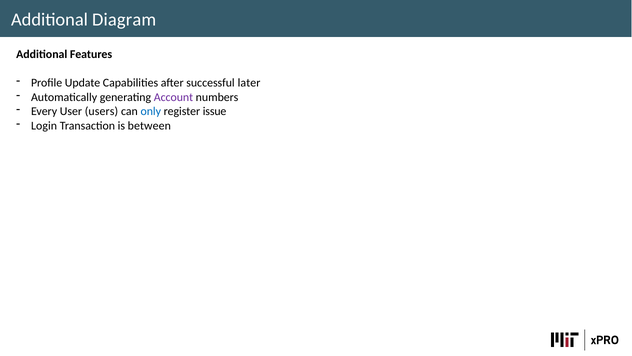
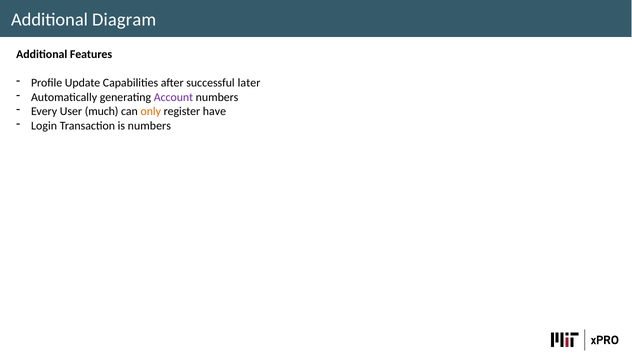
users: users -> much
only colour: blue -> orange
issue: issue -> have
is between: between -> numbers
